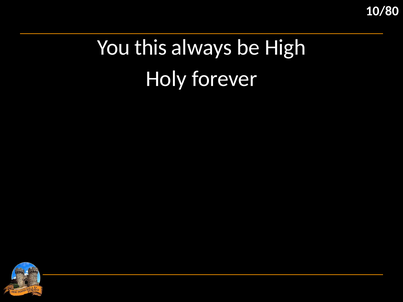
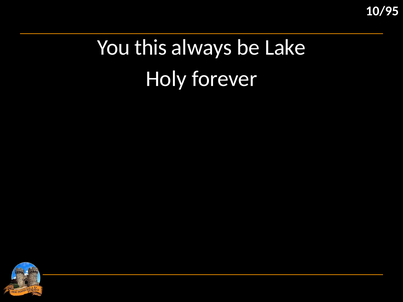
10/80: 10/80 -> 10/95
High: High -> Lake
